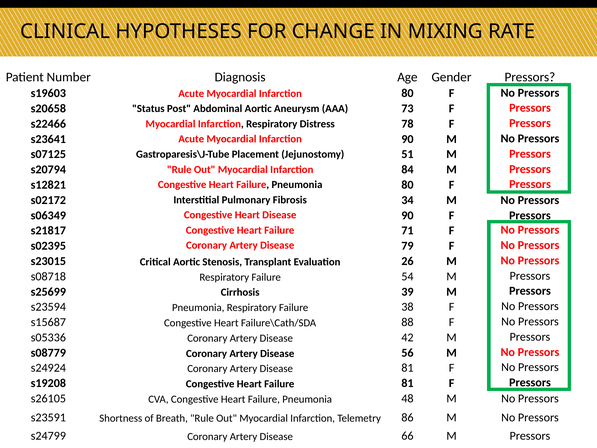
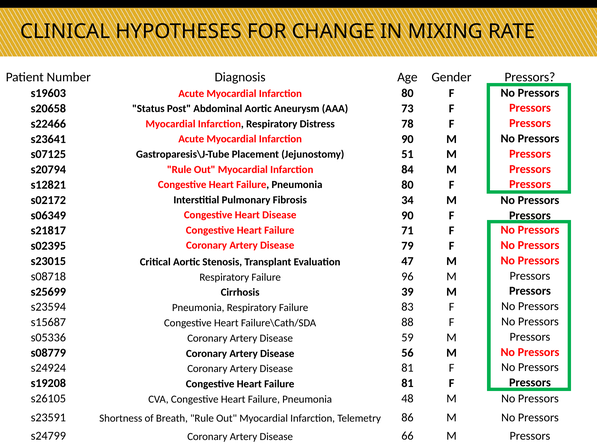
26: 26 -> 47
54: 54 -> 96
38: 38 -> 83
42: 42 -> 59
